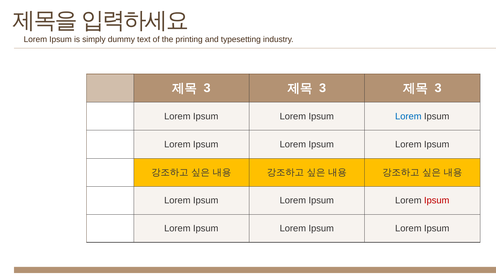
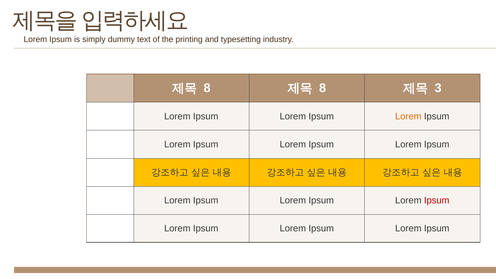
3 at (207, 88): 3 -> 8
3 at (323, 88): 3 -> 8
Lorem at (408, 116) colour: blue -> orange
